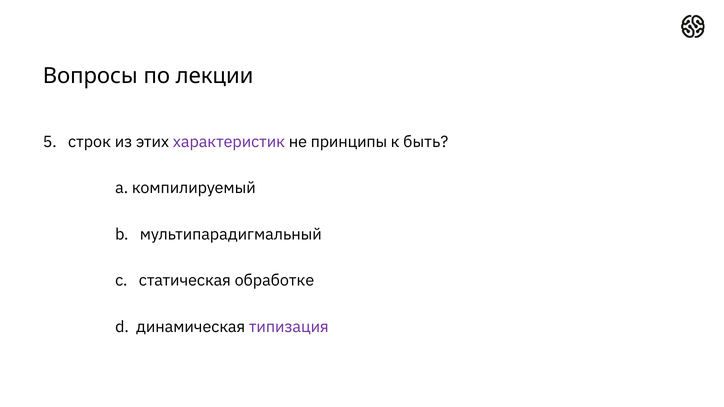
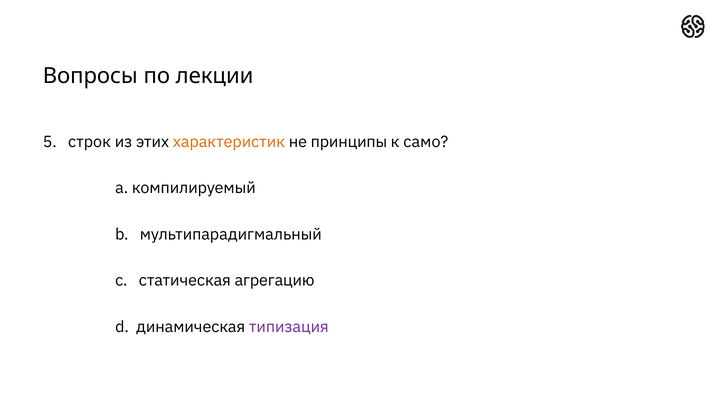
характеристик colour: purple -> orange
быть: быть -> само
обработке: обработке -> агрегацию
